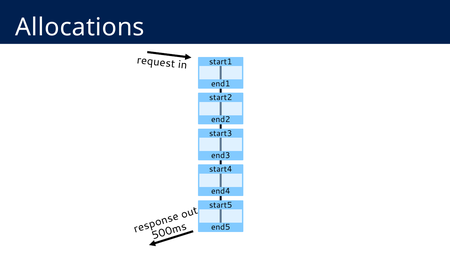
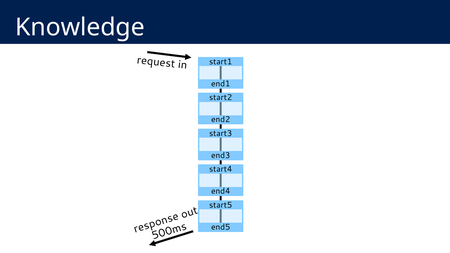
Allocations: Allocations -> Knowledge
